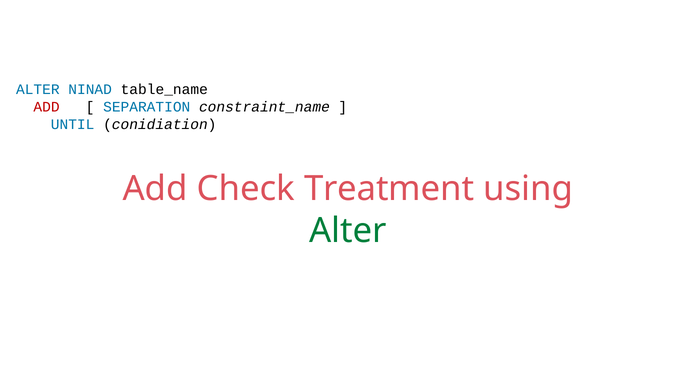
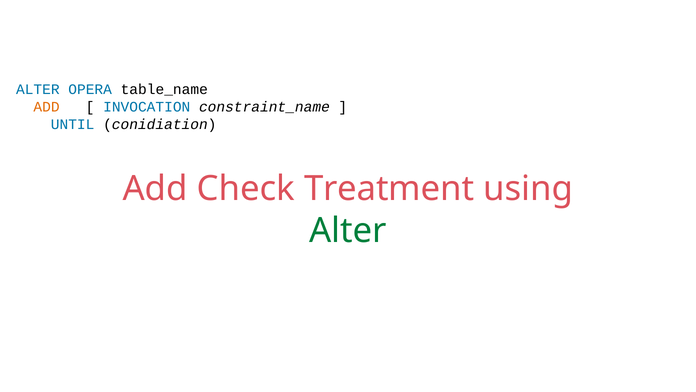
NINAD: NINAD -> OPERA
ADD at (47, 107) colour: red -> orange
SEPARATION: SEPARATION -> INVOCATION
